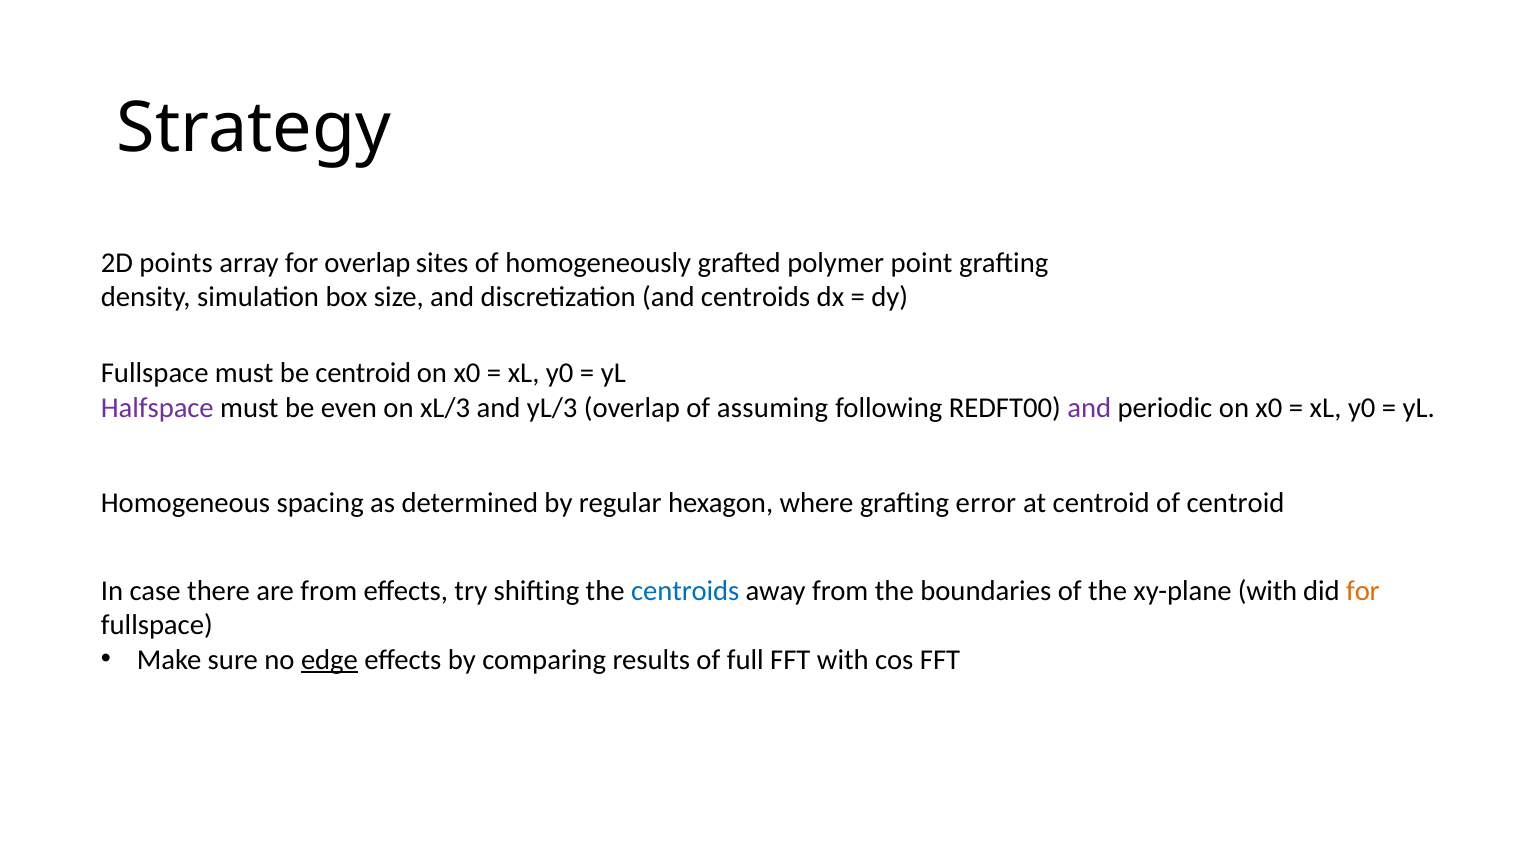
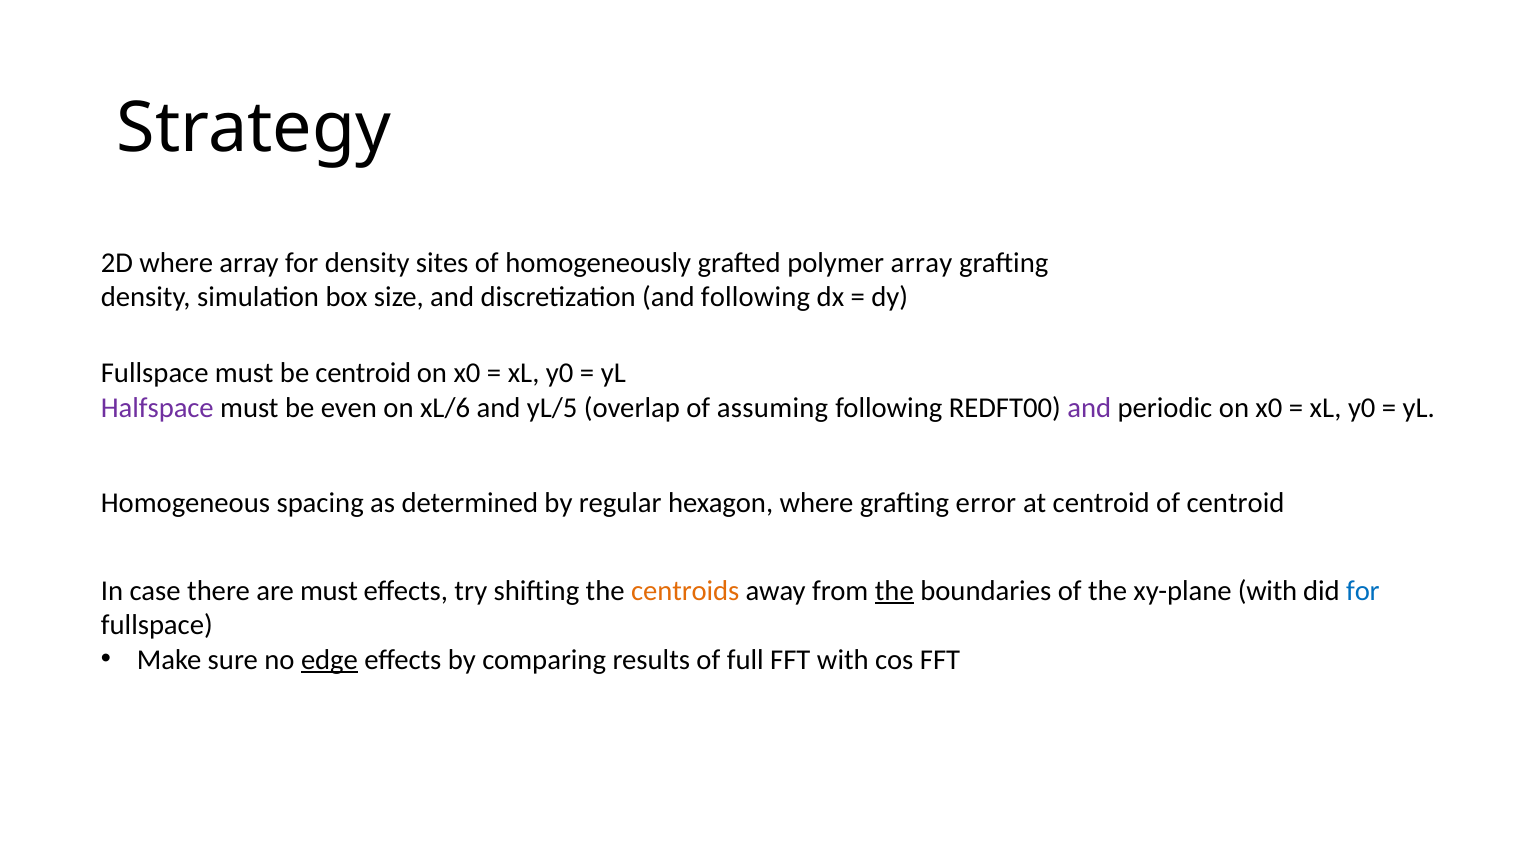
2D points: points -> where
for overlap: overlap -> density
polymer point: point -> array
and centroids: centroids -> following
xL/3: xL/3 -> xL/6
yL/3: yL/3 -> yL/5
are from: from -> must
centroids at (685, 591) colour: blue -> orange
the at (894, 591) underline: none -> present
for at (1363, 591) colour: orange -> blue
